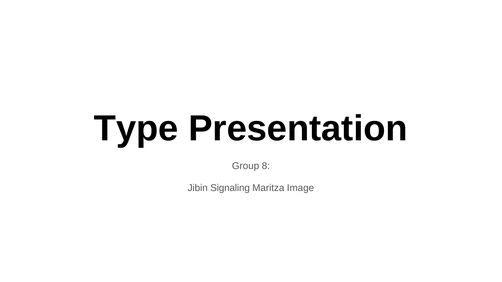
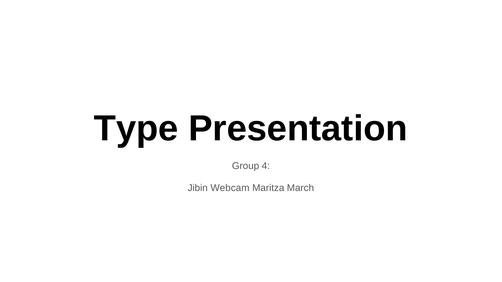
8: 8 -> 4
Signaling: Signaling -> Webcam
Image: Image -> March
